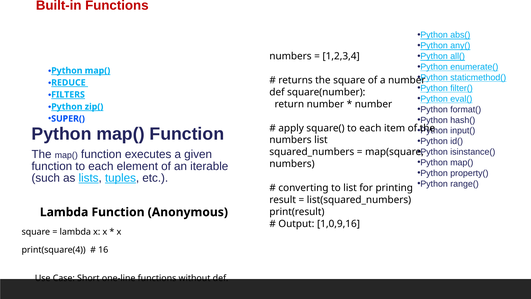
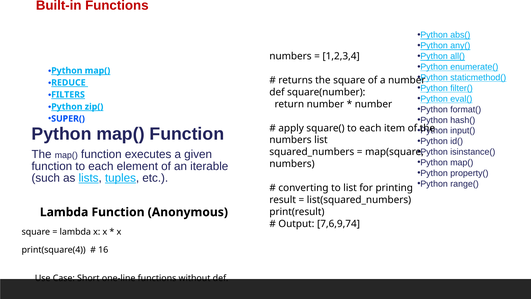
1,0,9,16: 1,0,9,16 -> 7,6,9,74
